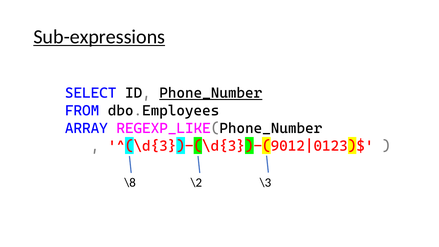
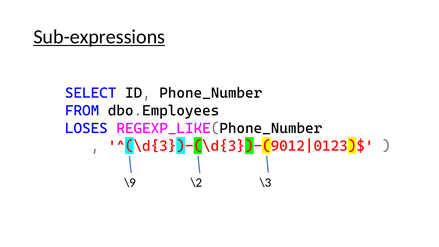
Phone_Number underline: present -> none
ARRAY: ARRAY -> LOSES
\8: \8 -> \9
